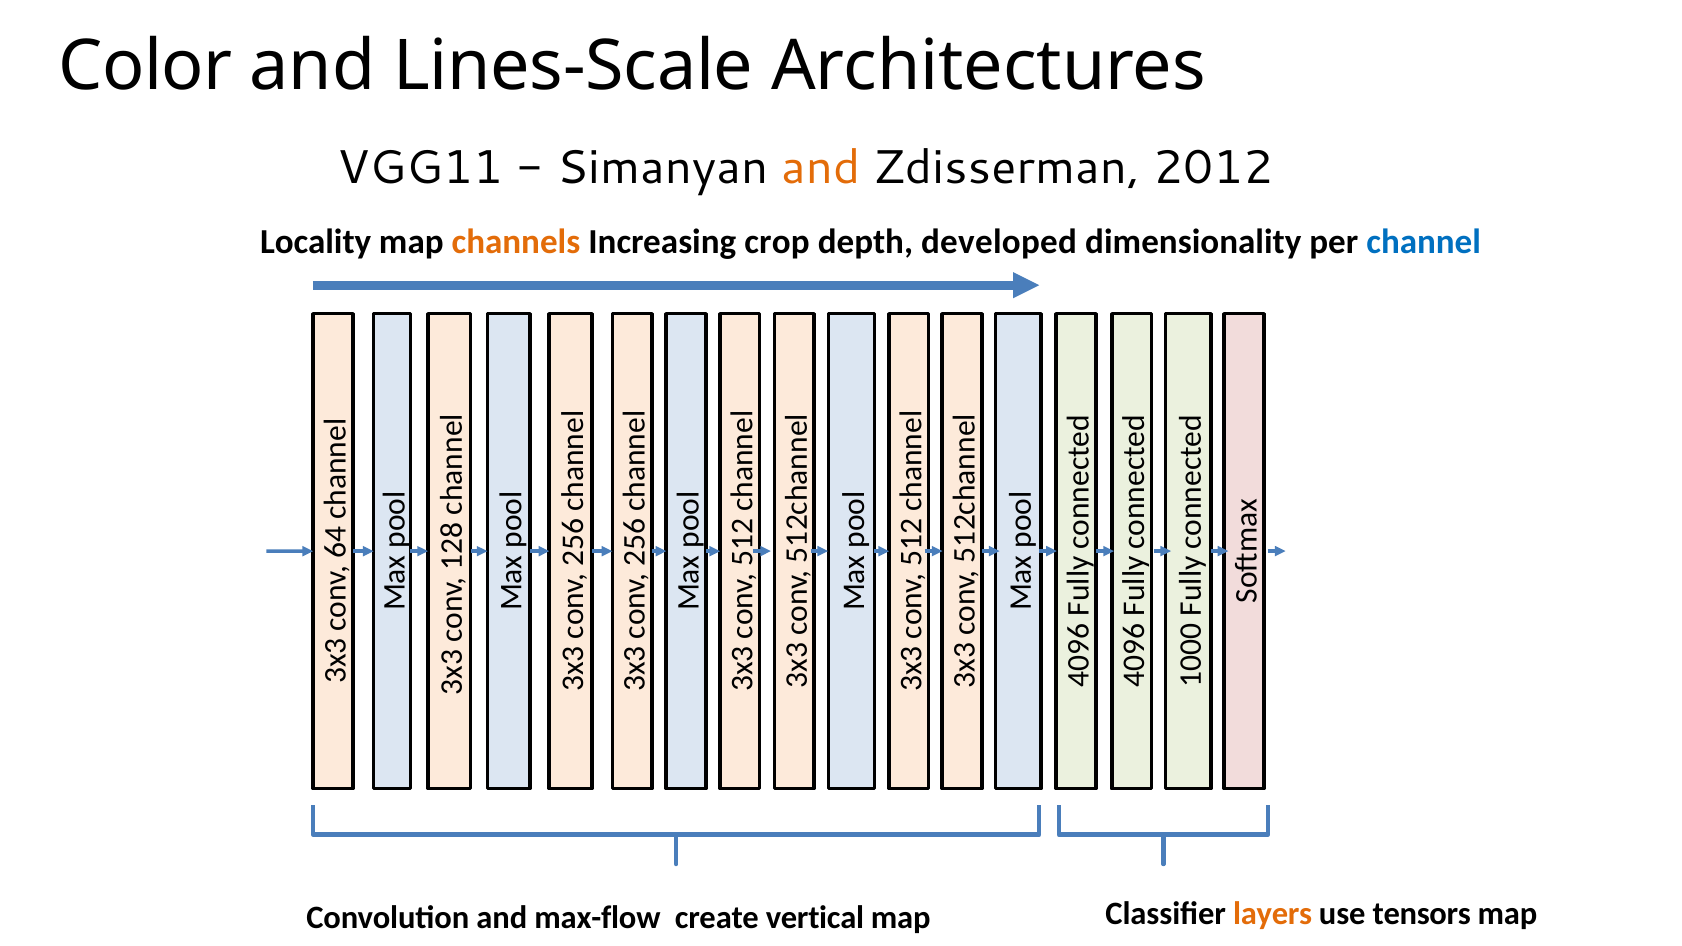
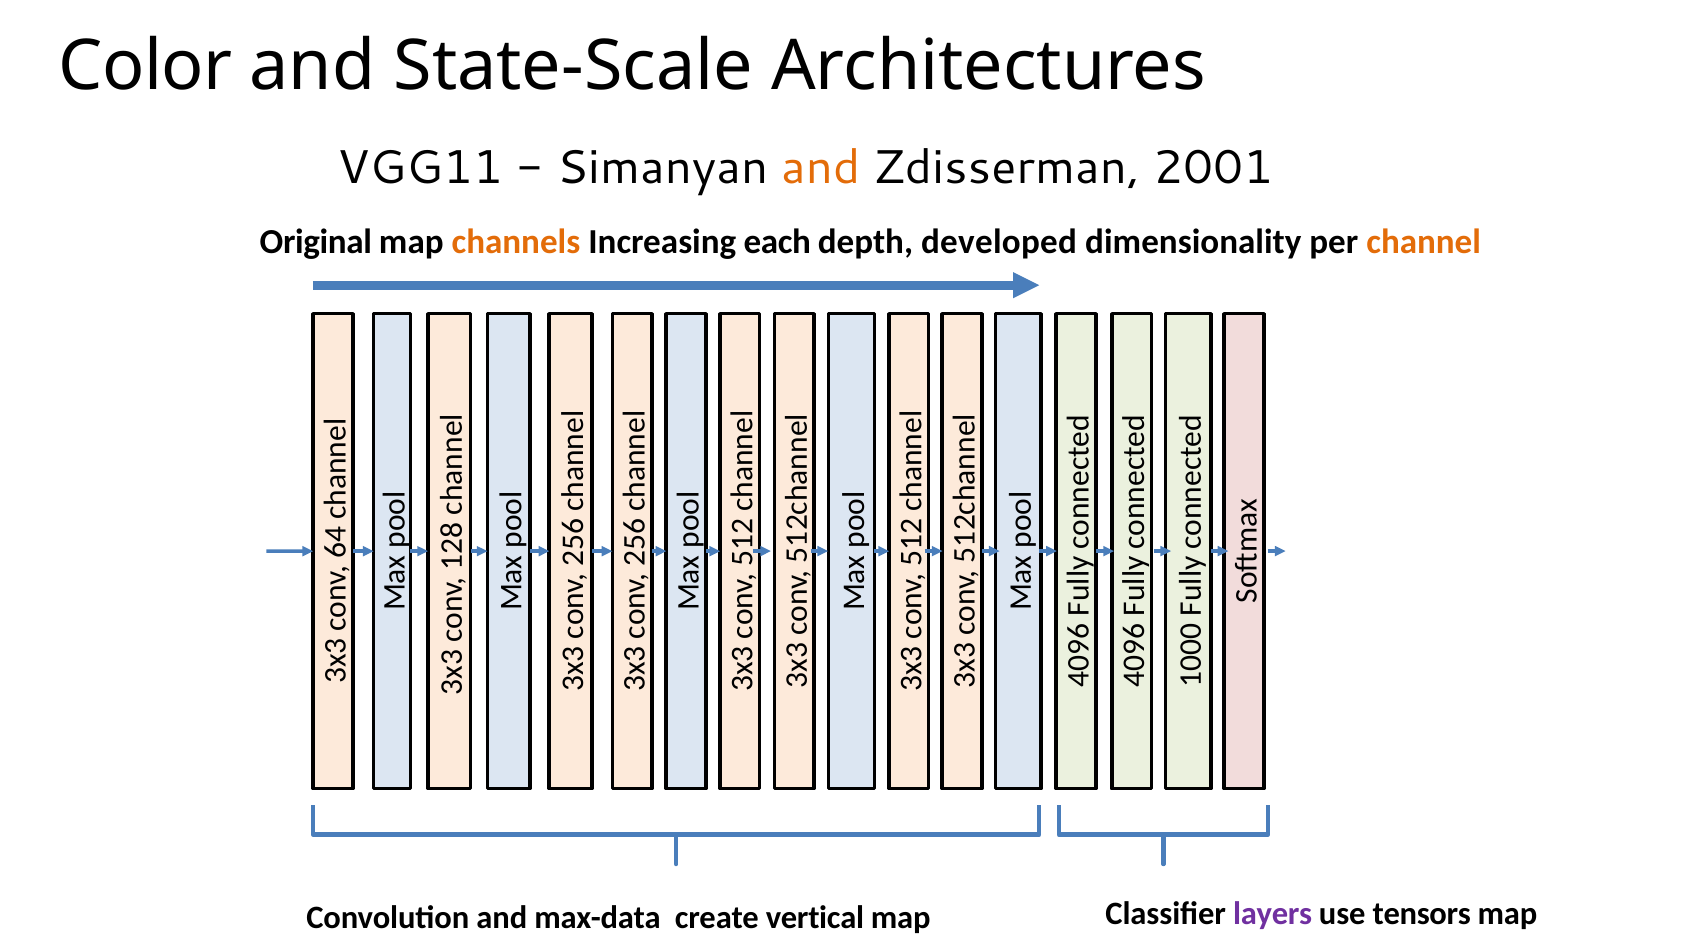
Lines-Scale: Lines-Scale -> State-Scale
2012: 2012 -> 2001
Locality: Locality -> Original
crop: crop -> each
channel colour: blue -> orange
max-flow: max-flow -> max-data
layers colour: orange -> purple
